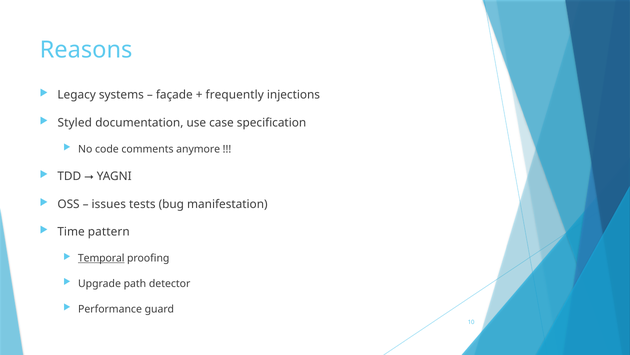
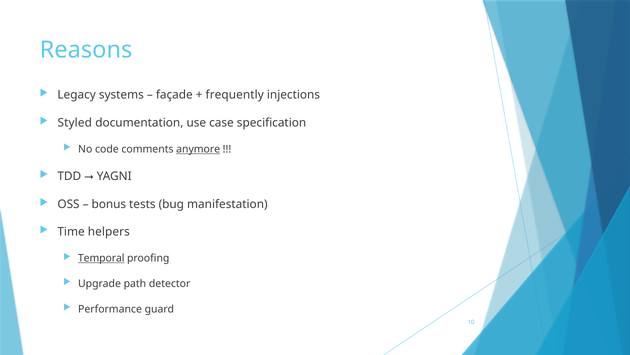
anymore underline: none -> present
issues: issues -> bonus
pattern: pattern -> helpers
